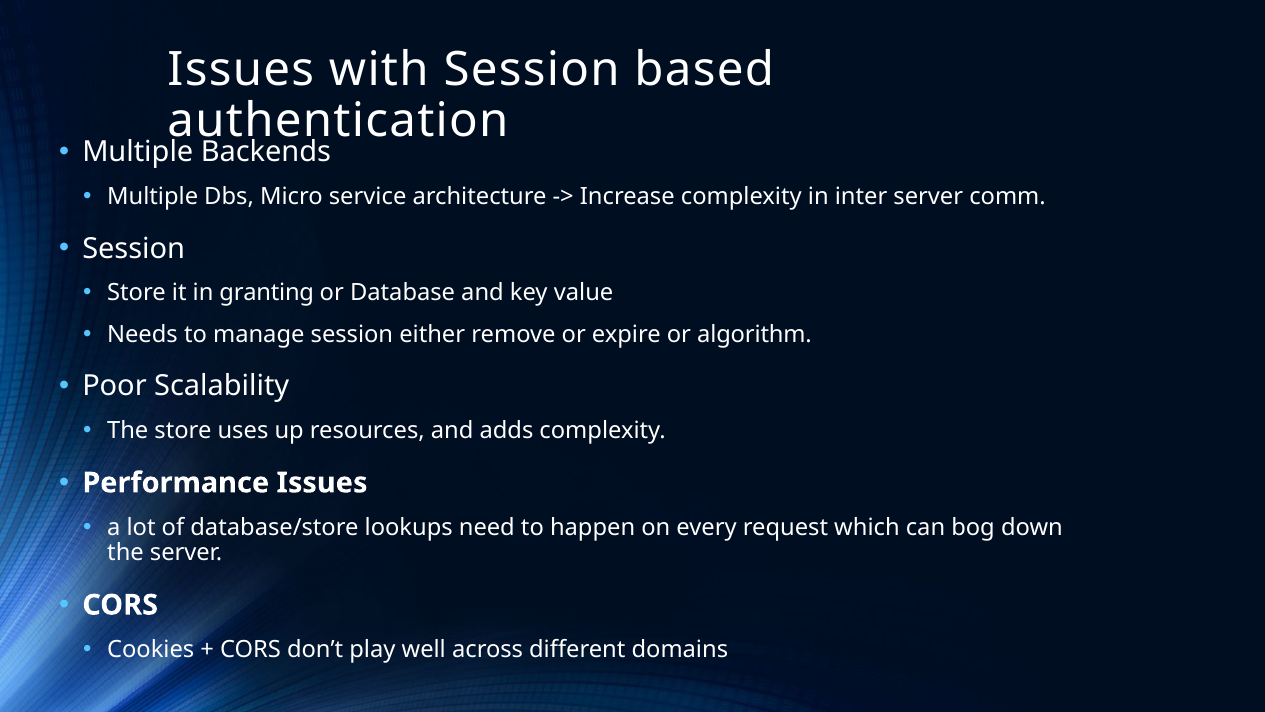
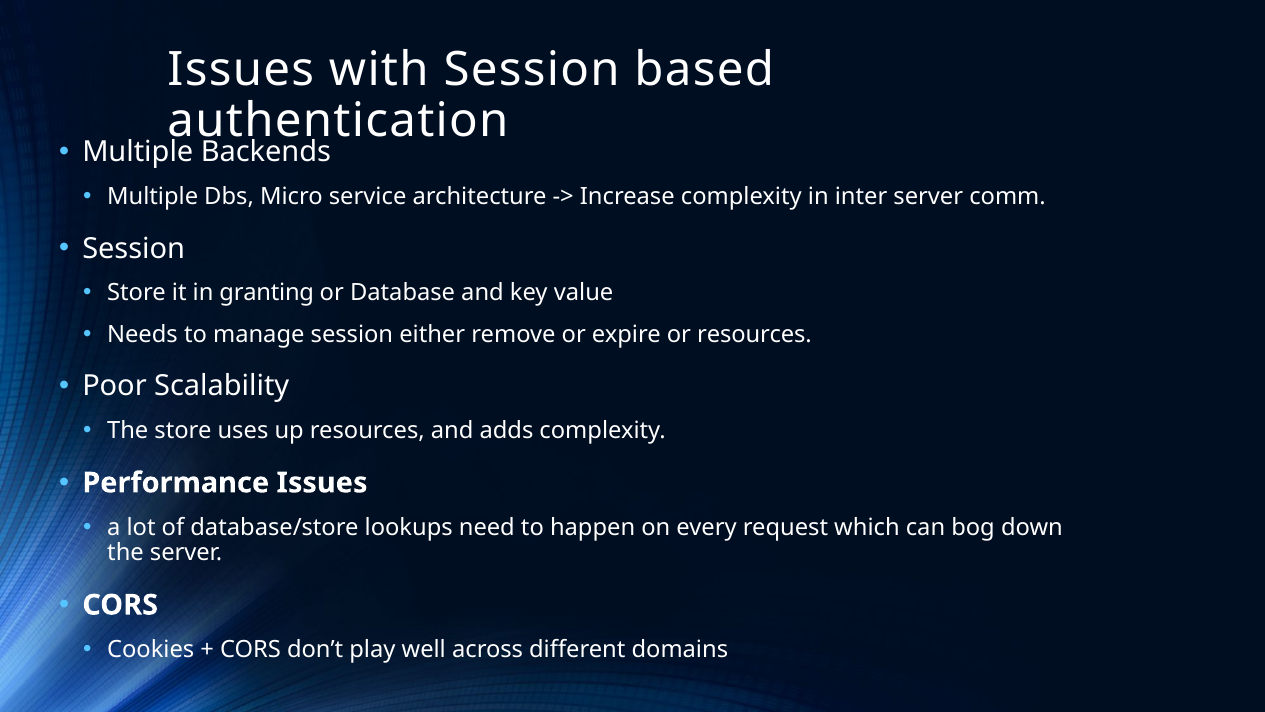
or algorithm: algorithm -> resources
